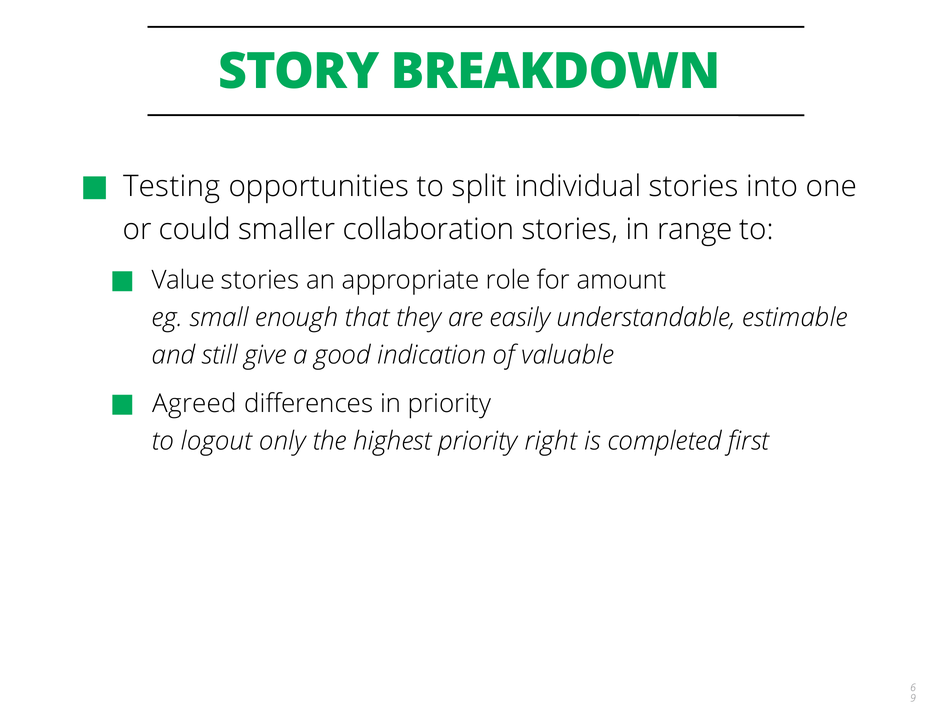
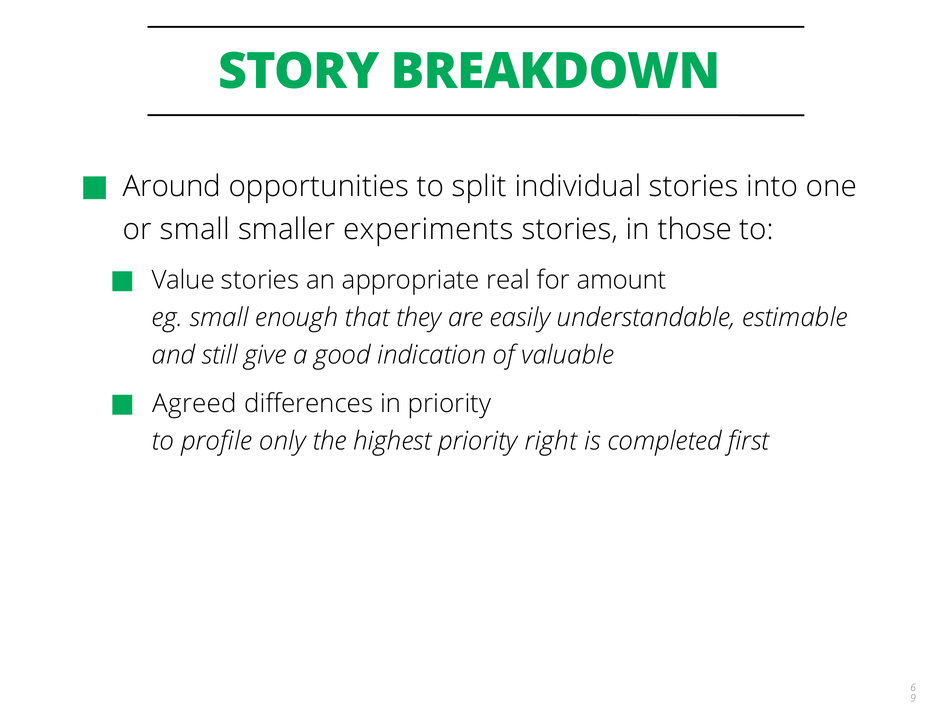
Testing: Testing -> Around
or could: could -> small
collaboration: collaboration -> experiments
range: range -> those
role: role -> real
logout: logout -> profile
